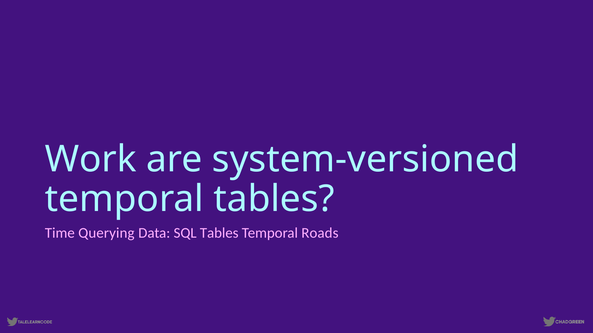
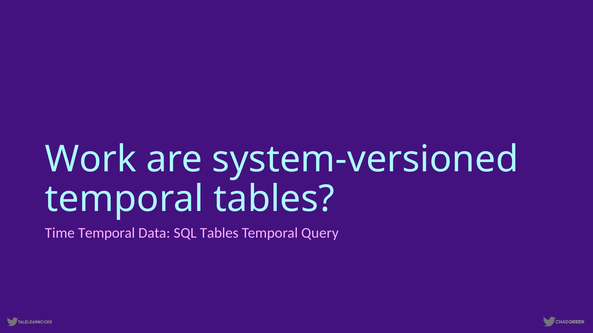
Time Querying: Querying -> Temporal
Roads: Roads -> Query
